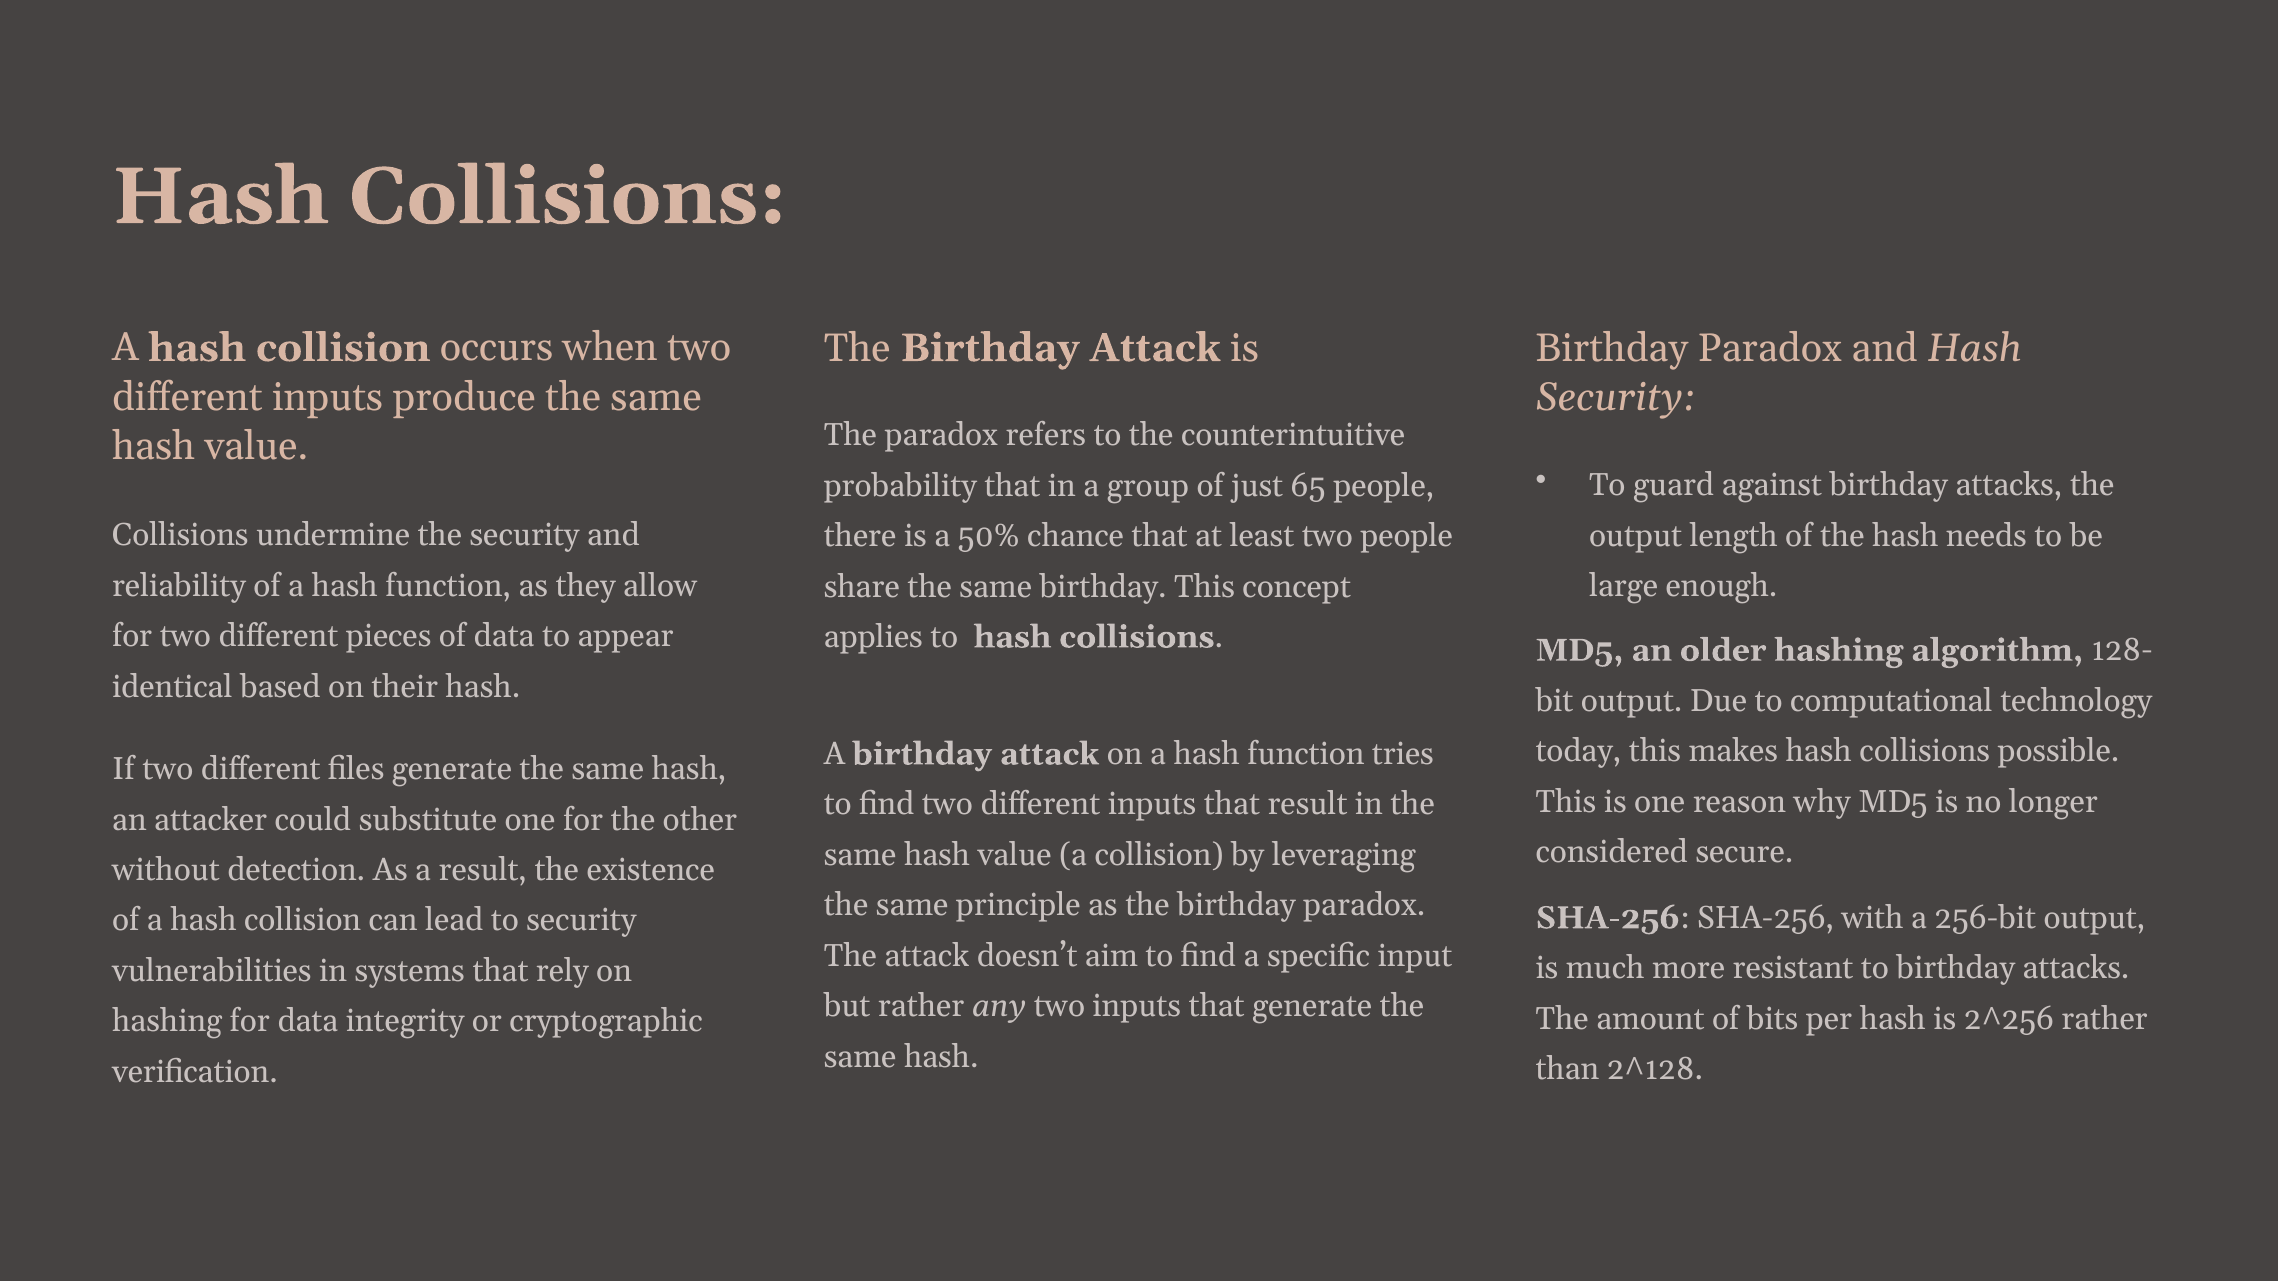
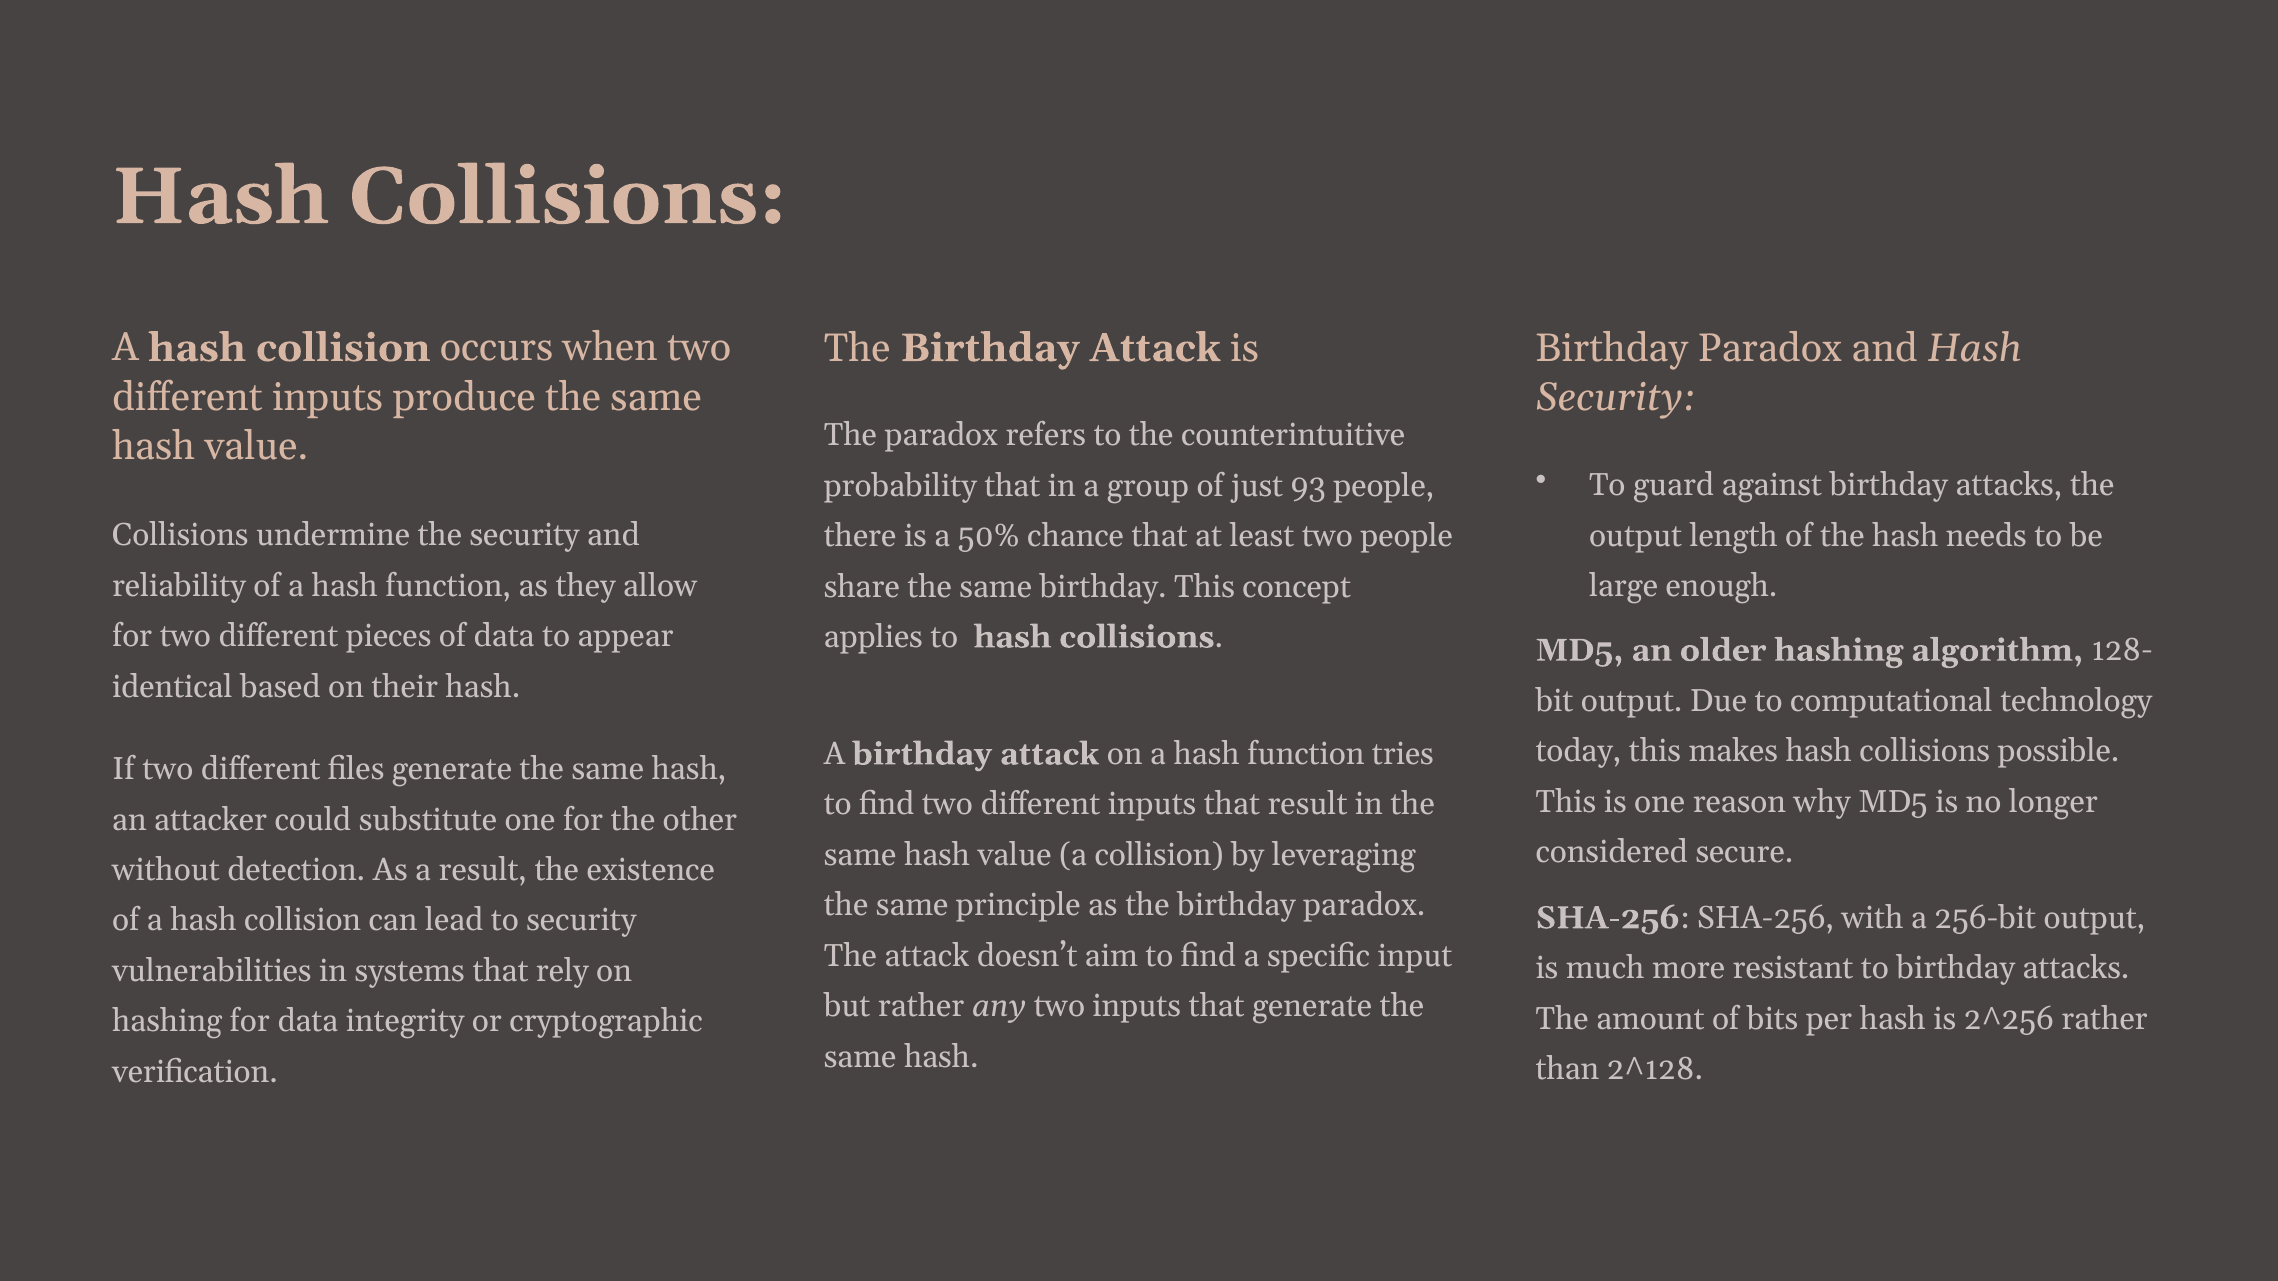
65: 65 -> 93
